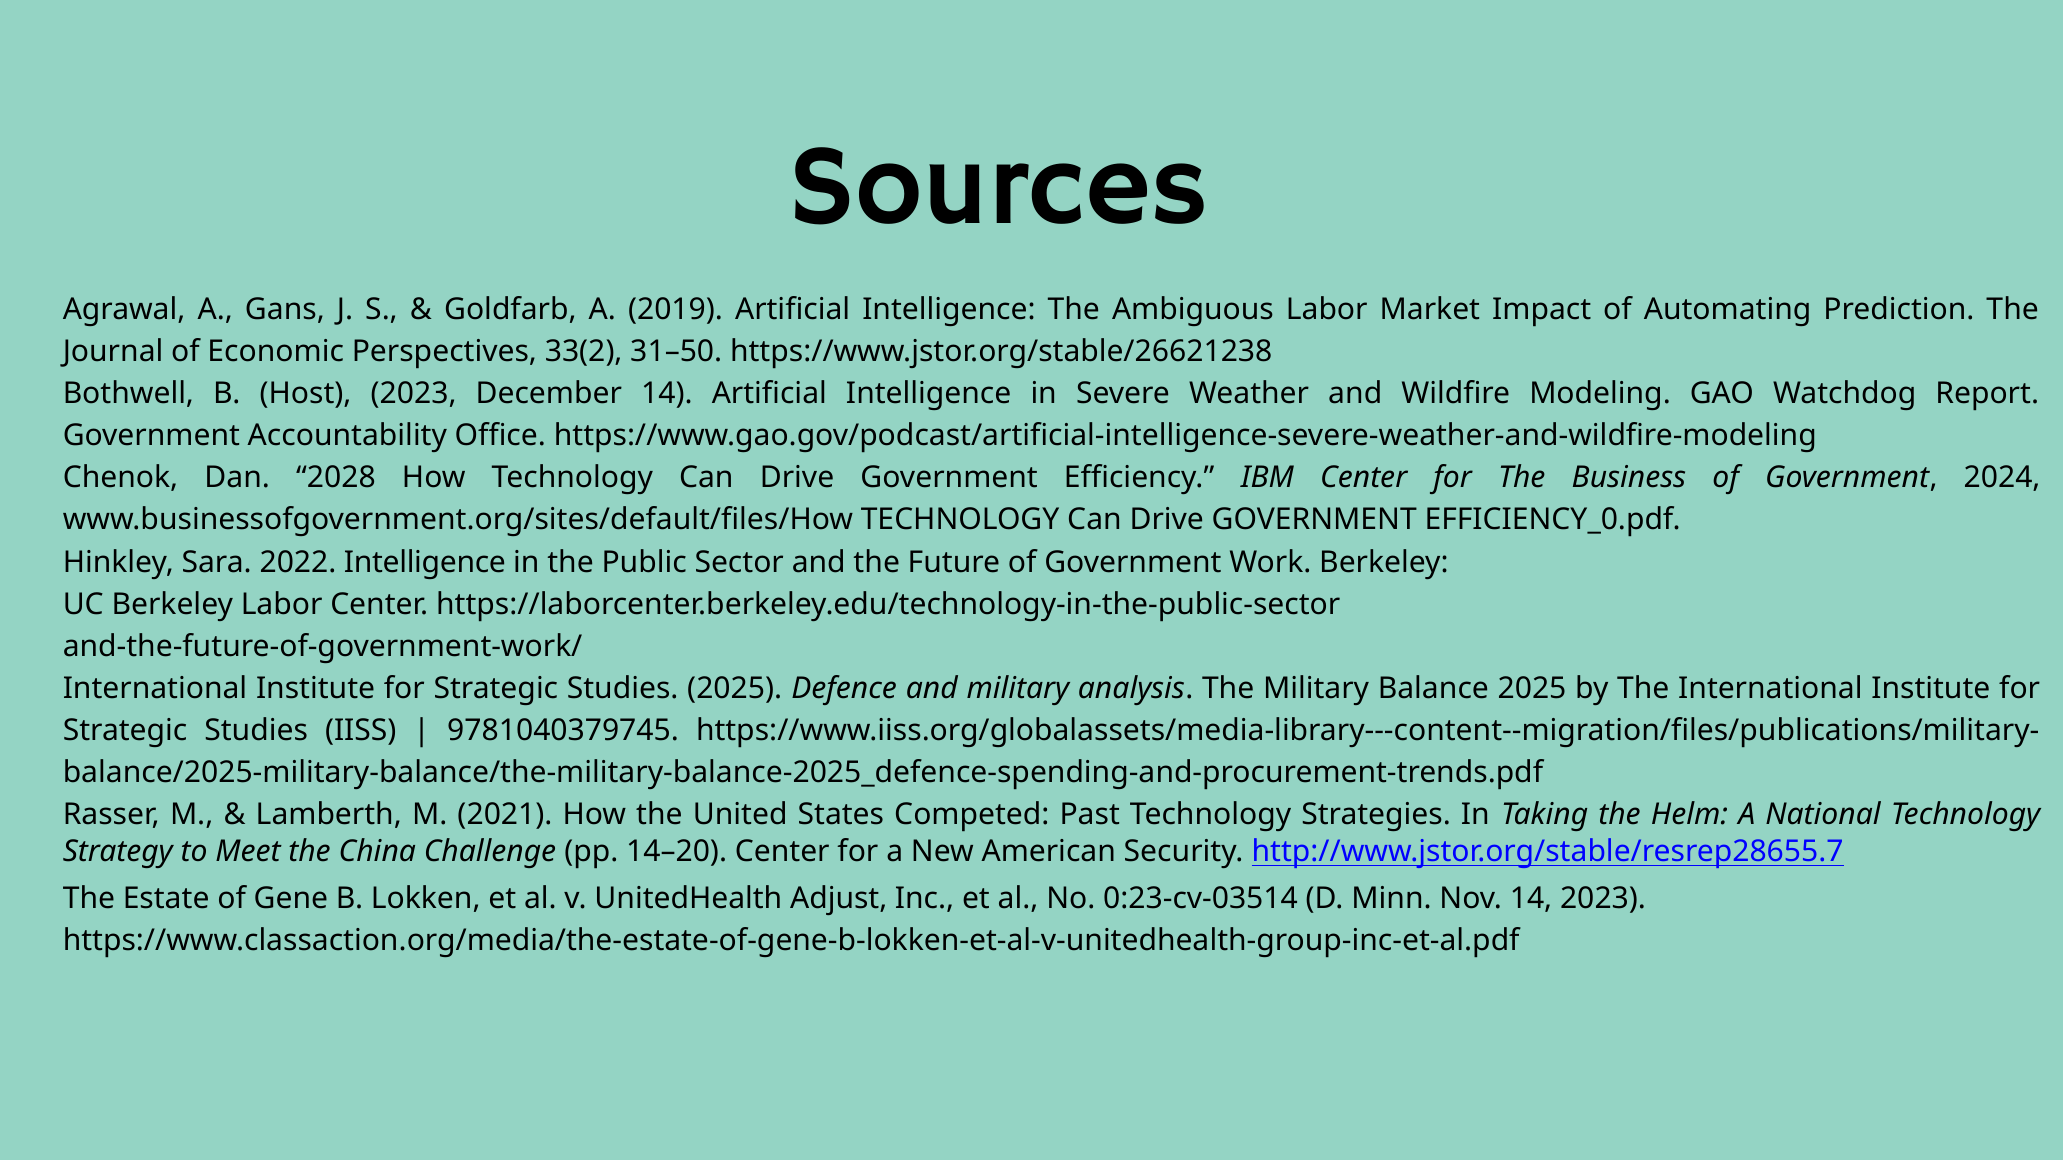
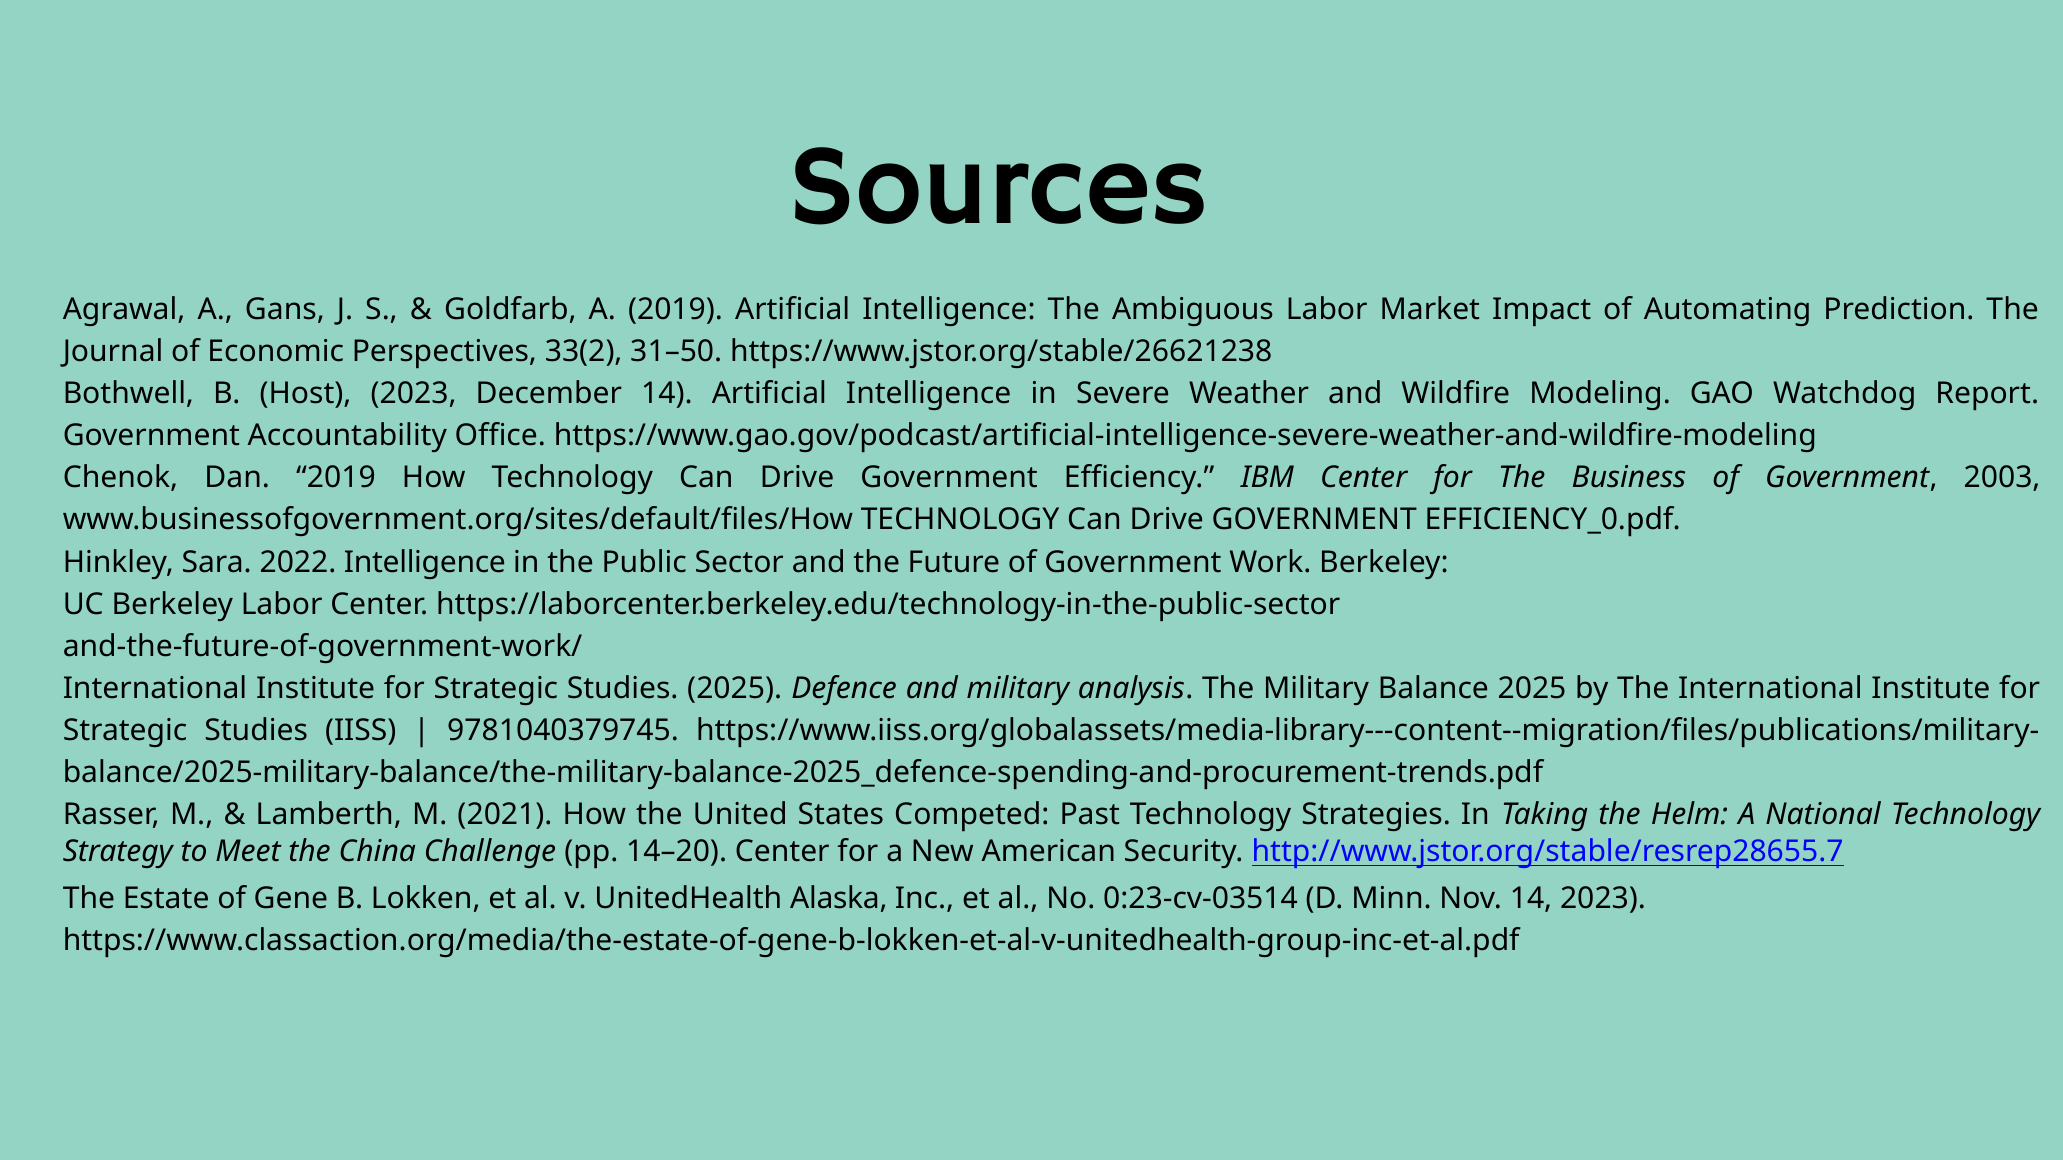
Dan 2028: 2028 -> 2019
2024: 2024 -> 2003
Adjust: Adjust -> Alaska
